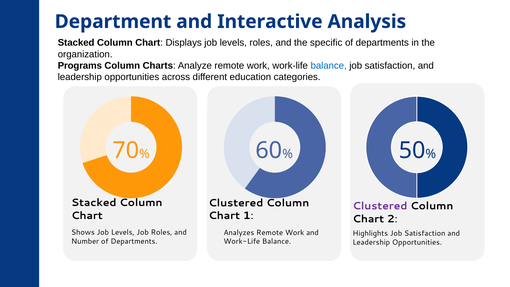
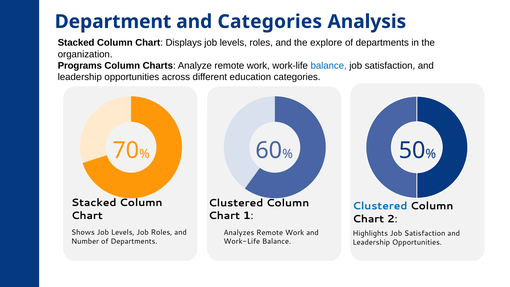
and Interactive: Interactive -> Categories
specific: specific -> explore
Clustered at (380, 206) colour: purple -> blue
